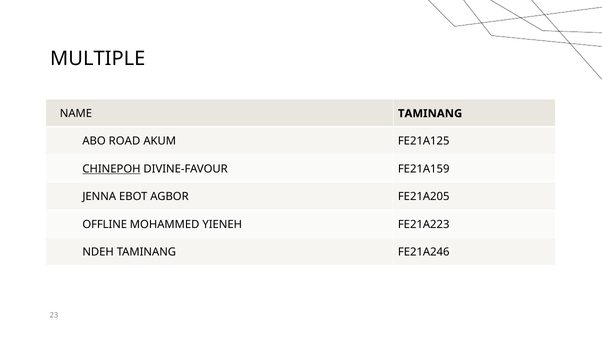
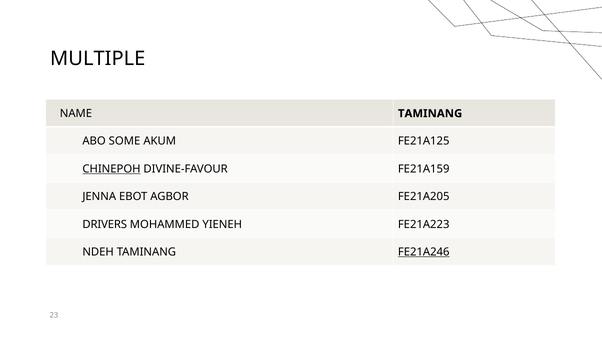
ROAD: ROAD -> SOME
OFFLINE: OFFLINE -> DRIVERS
FE21A246 underline: none -> present
